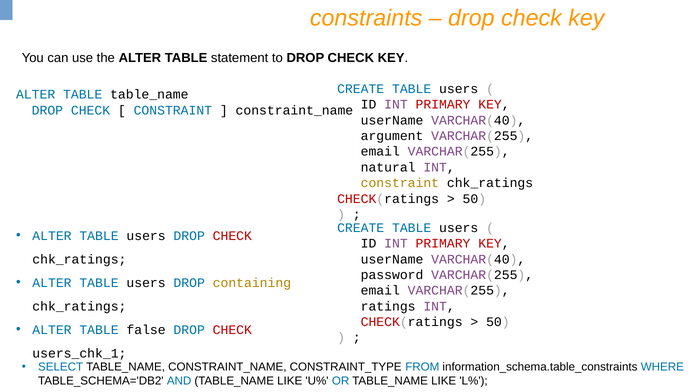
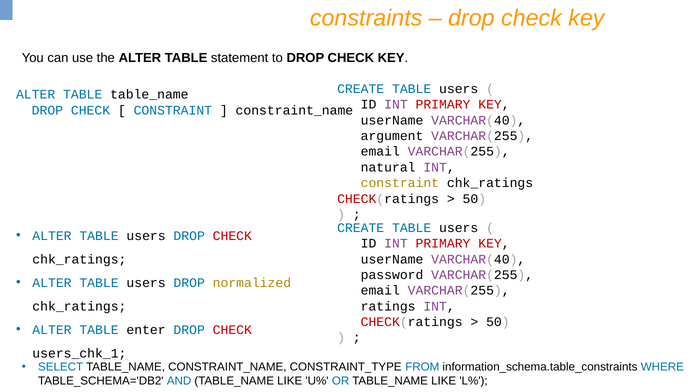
containing: containing -> normalized
false: false -> enter
